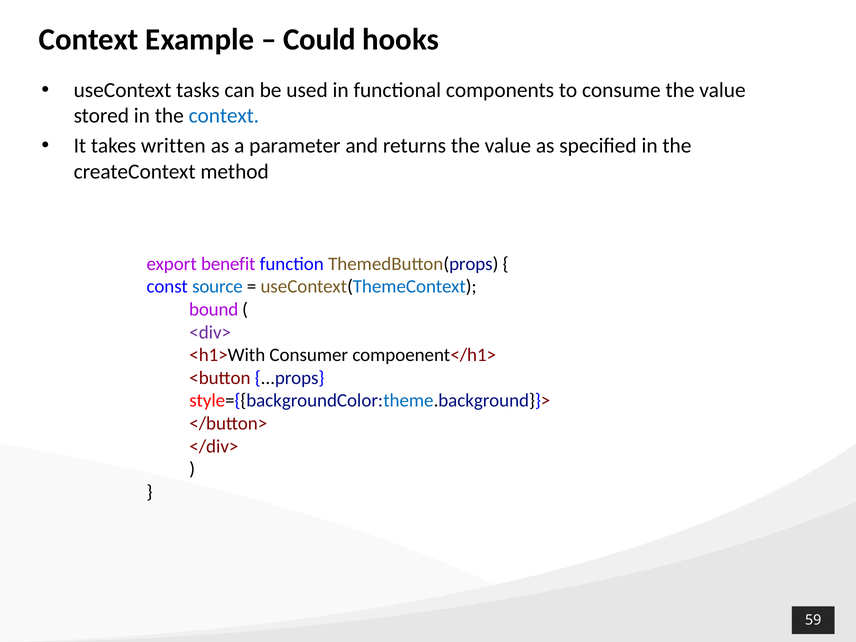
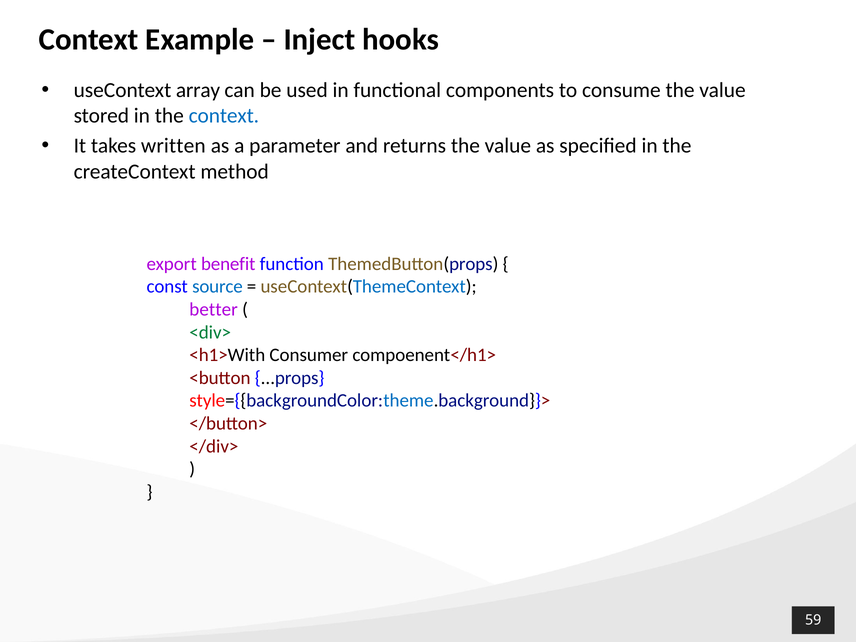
Could: Could -> Inject
tasks: tasks -> array
bound: bound -> better
<div> colour: purple -> green
